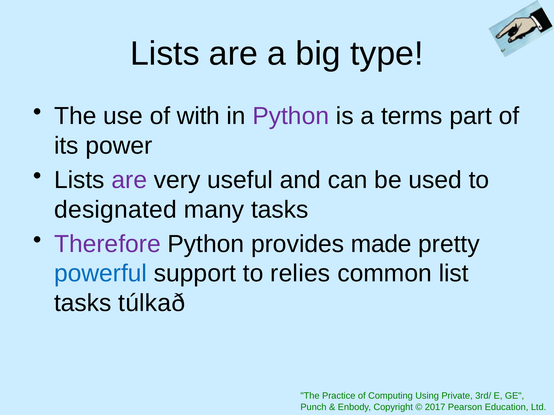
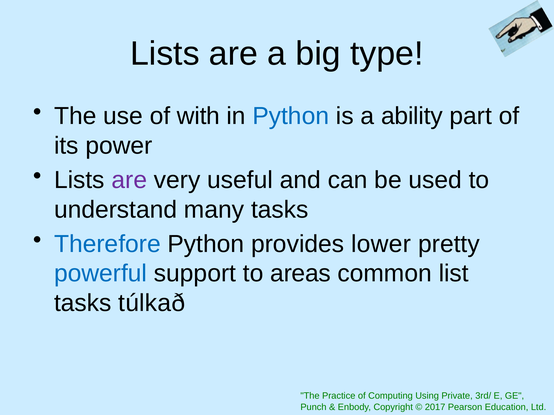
Python at (291, 116) colour: purple -> blue
terms: terms -> ability
designated: designated -> understand
Therefore colour: purple -> blue
made: made -> lower
relies: relies -> areas
